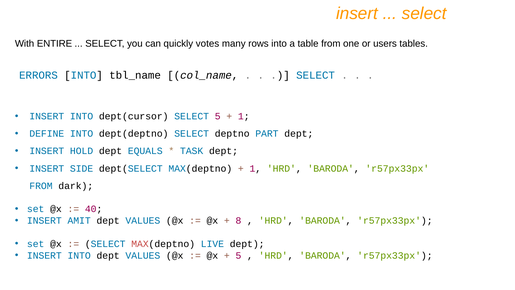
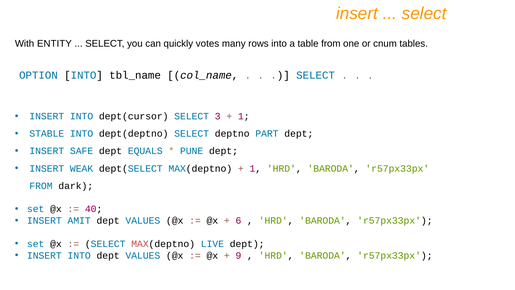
ENTIRE: ENTIRE -> ENTITY
users: users -> cnum
ERRORS: ERRORS -> OPTION
SELECT 5: 5 -> 3
DEFINE: DEFINE -> STABLE
HOLD: HOLD -> SAFE
TASK: TASK -> PUNE
SIDE: SIDE -> WEAK
8: 8 -> 6
5 at (238, 255): 5 -> 9
